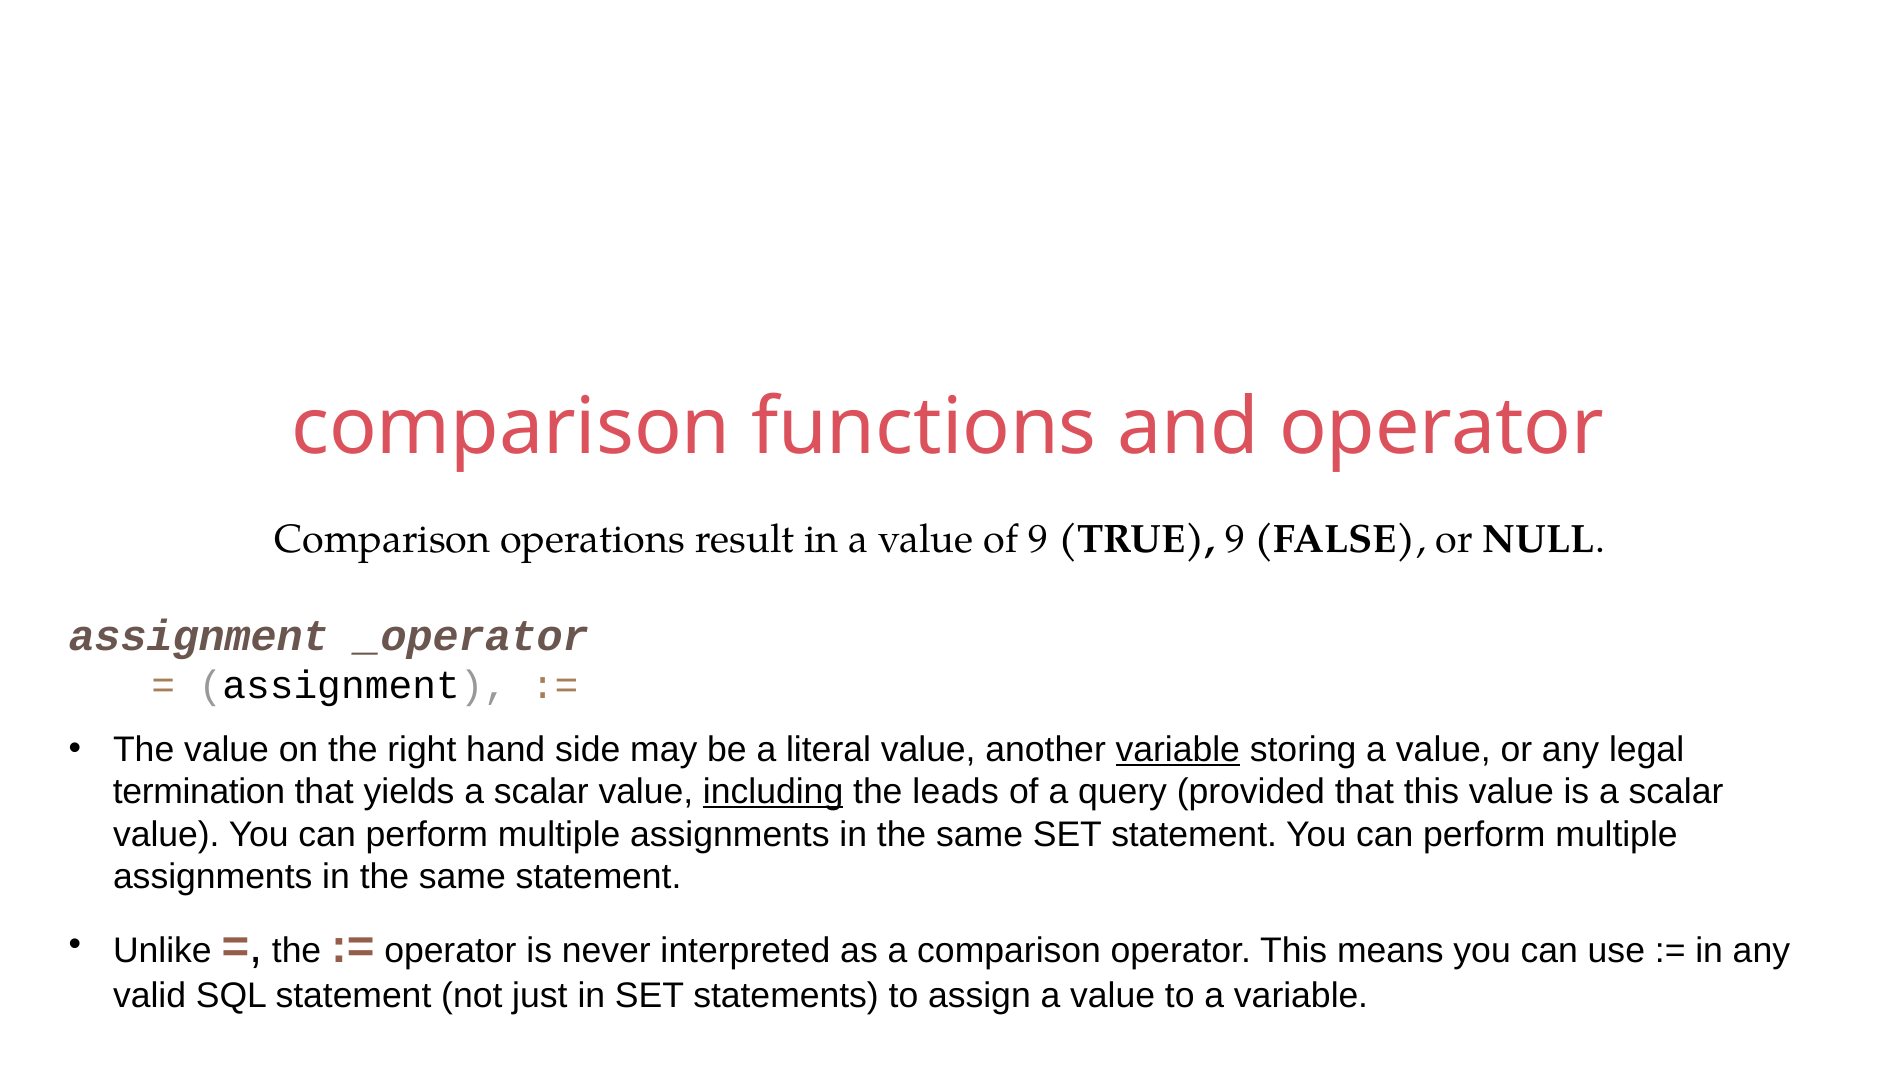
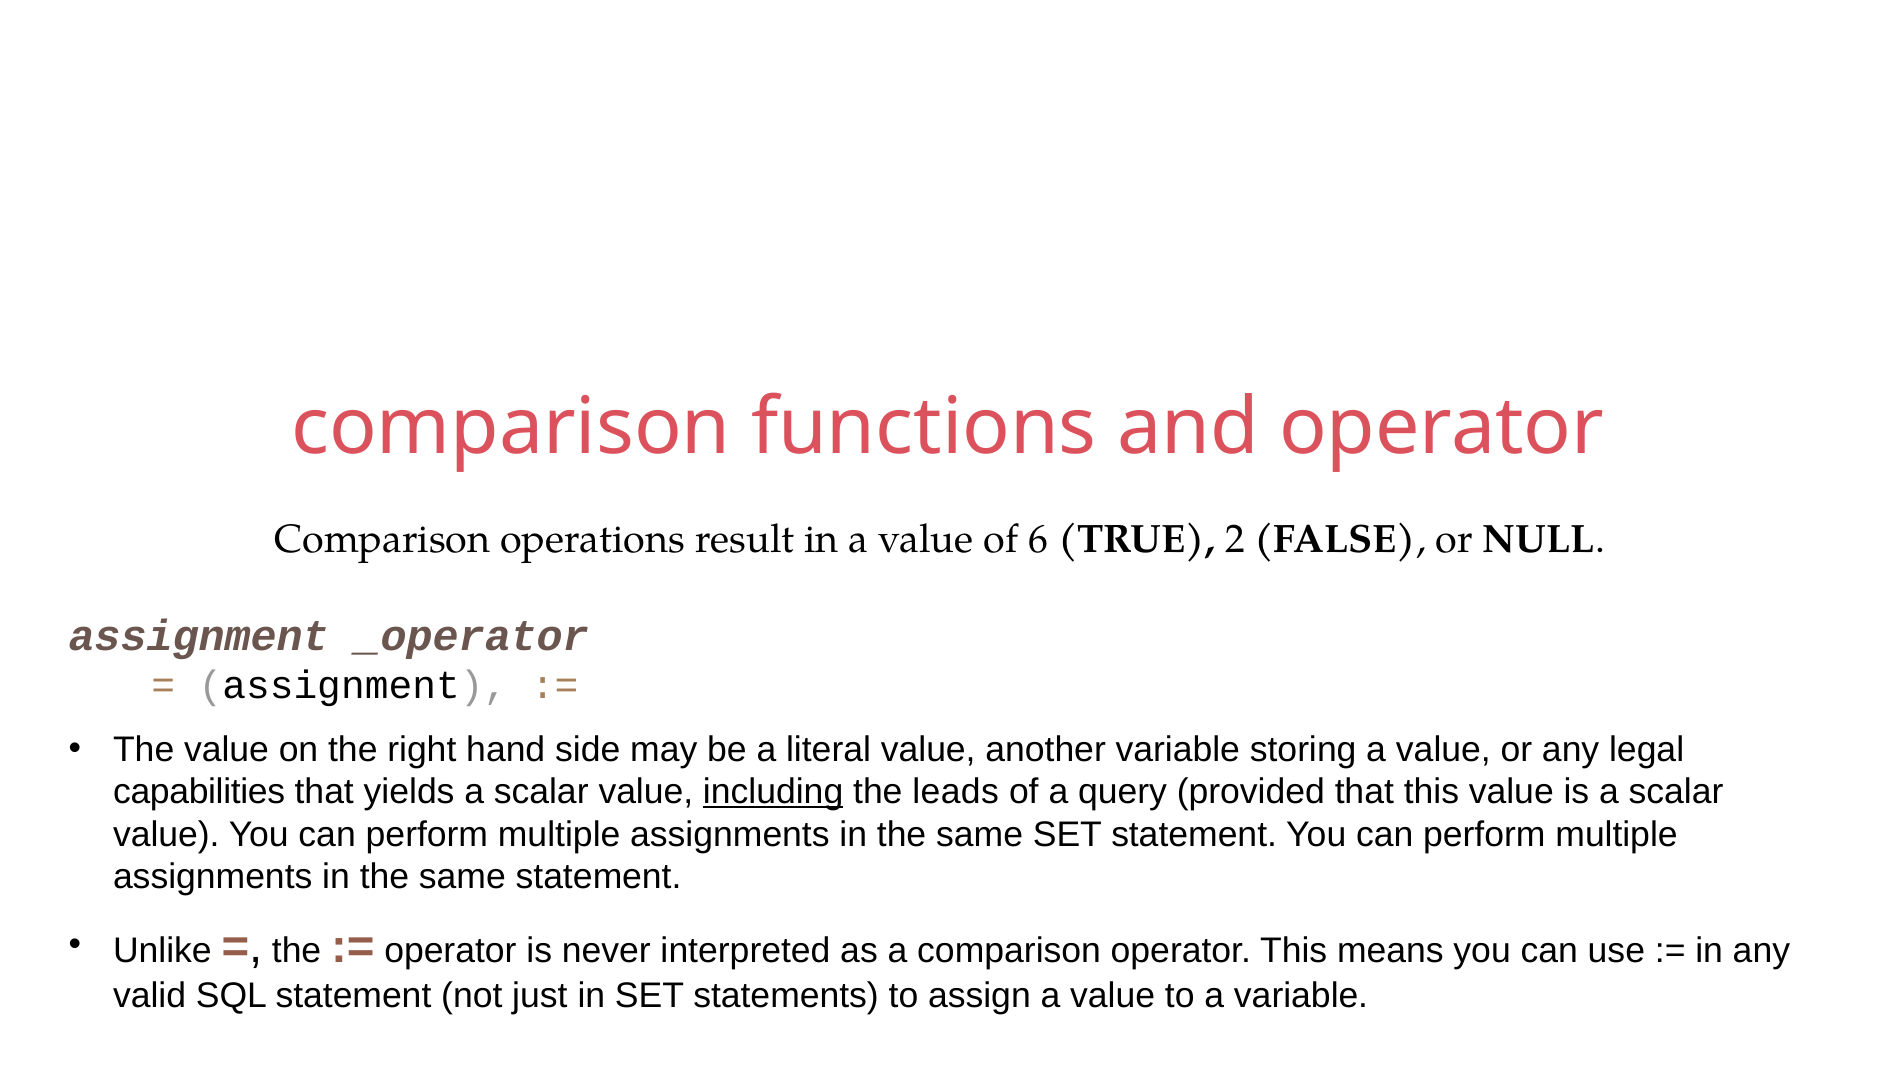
of 9: 9 -> 6
TRUE 9: 9 -> 2
variable at (1178, 750) underline: present -> none
termination: termination -> capabilities
